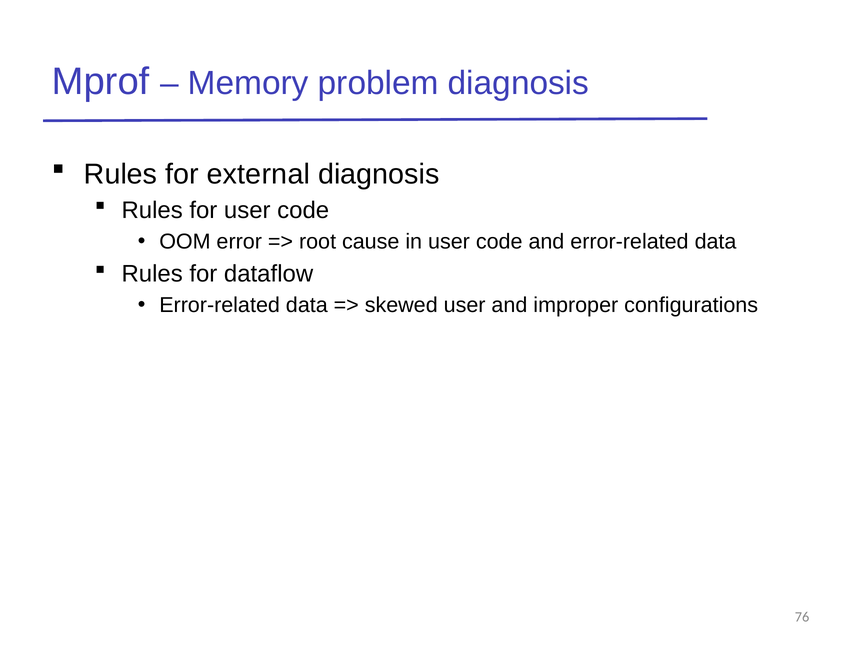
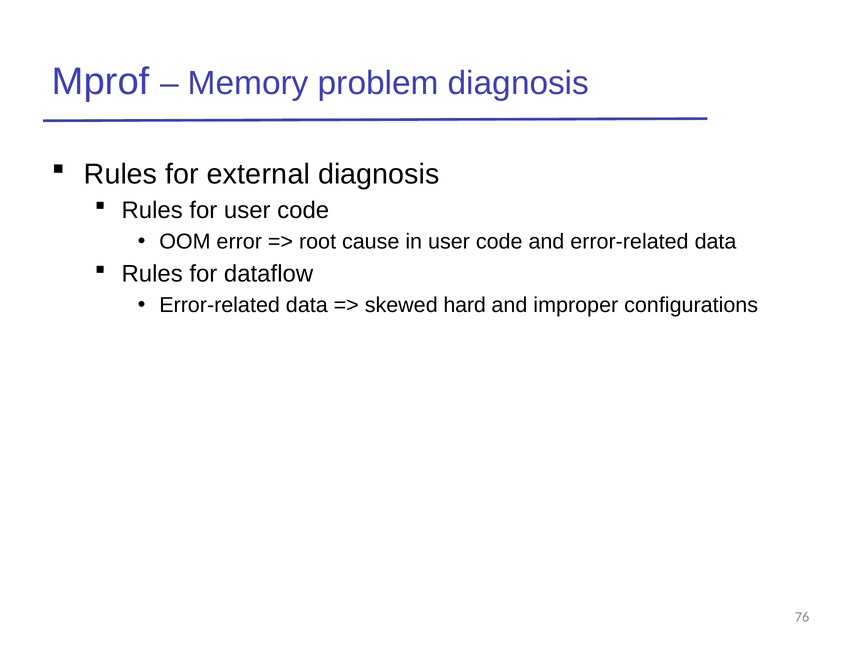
skewed user: user -> hard
